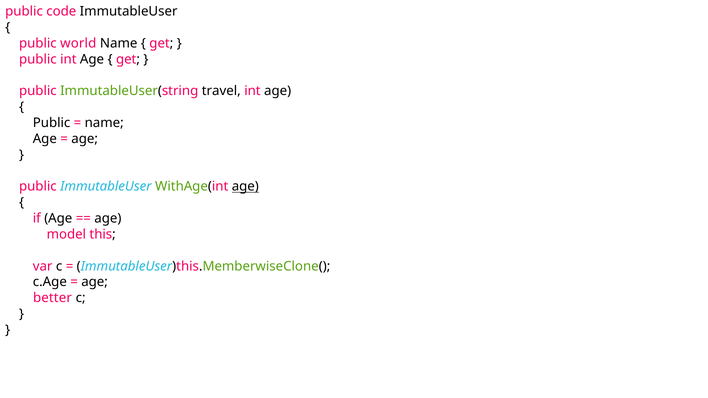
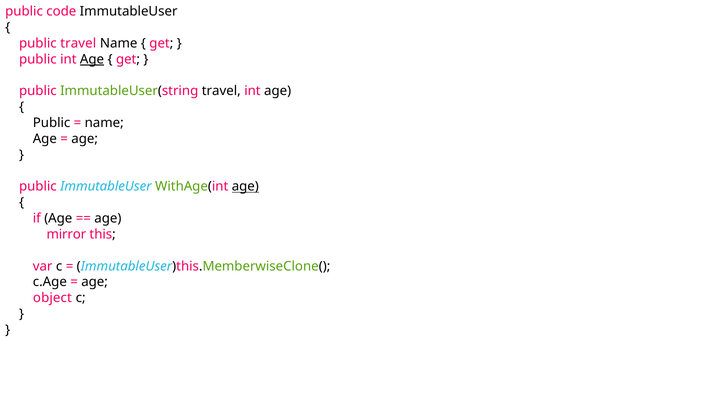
public world: world -> travel
Age at (92, 59) underline: none -> present
model: model -> mirror
better: better -> object
